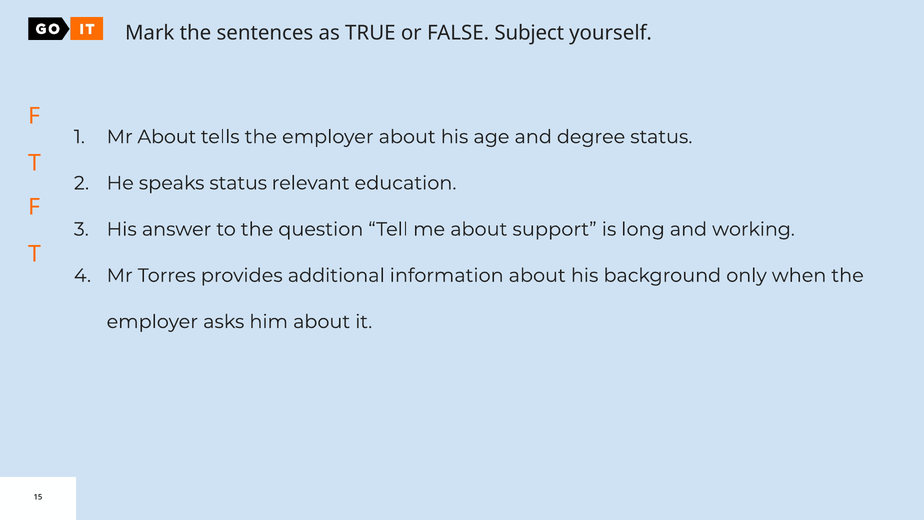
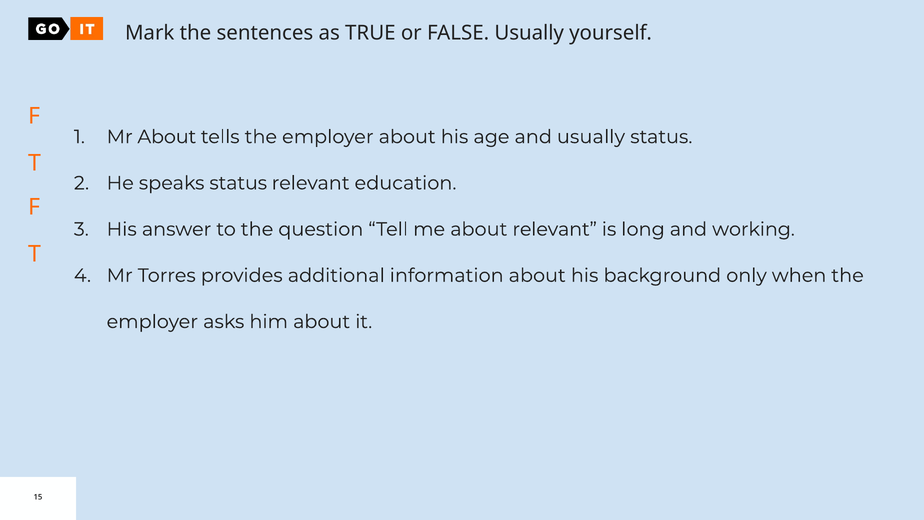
FALSE Subject: Subject -> Usually
and degree: degree -> usually
about support: support -> relevant
